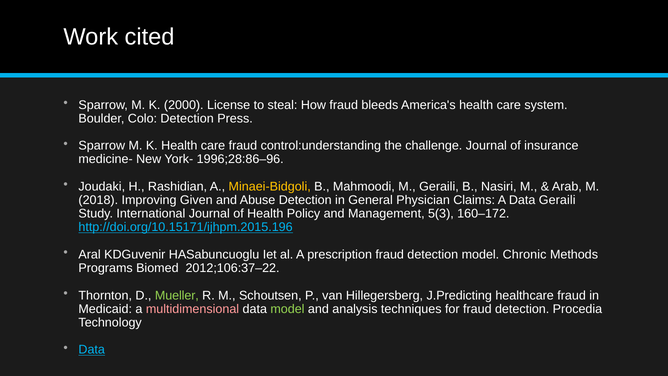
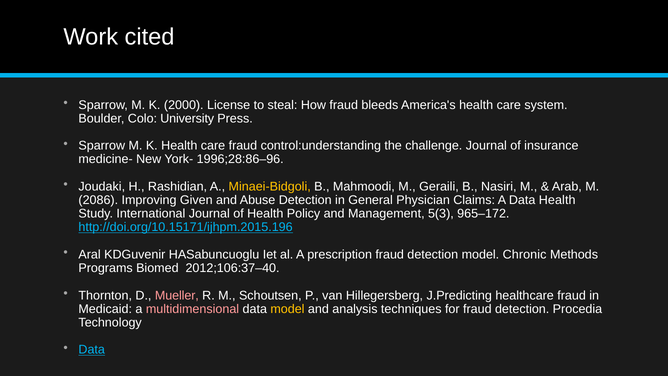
Colo Detection: Detection -> University
2018: 2018 -> 2086
Data Geraili: Geraili -> Health
160–172: 160–172 -> 965–172
2012;106:37–22: 2012;106:37–22 -> 2012;106:37–40
Mueller colour: light green -> pink
model at (287, 309) colour: light green -> yellow
